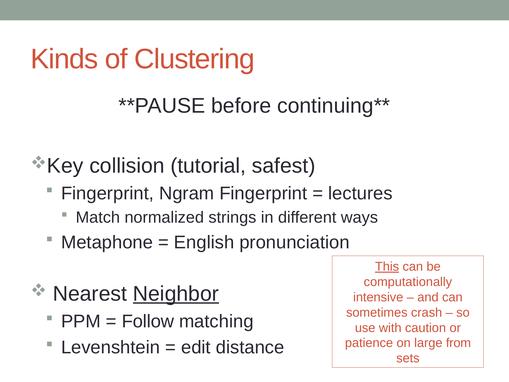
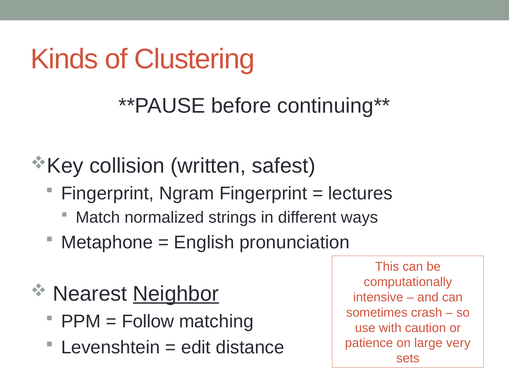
tutorial: tutorial -> written
This underline: present -> none
from: from -> very
